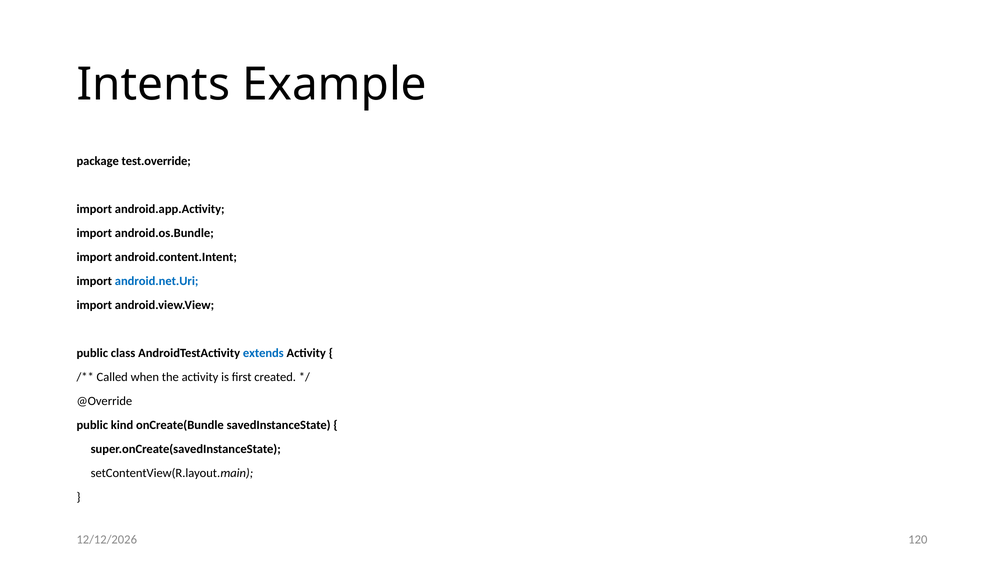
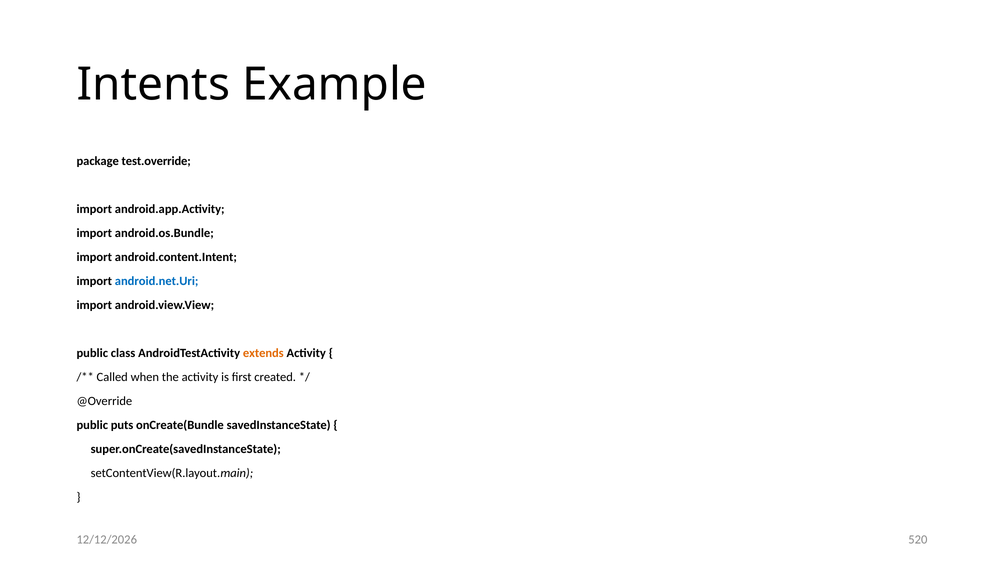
extends colour: blue -> orange
kind: kind -> puts
120: 120 -> 520
